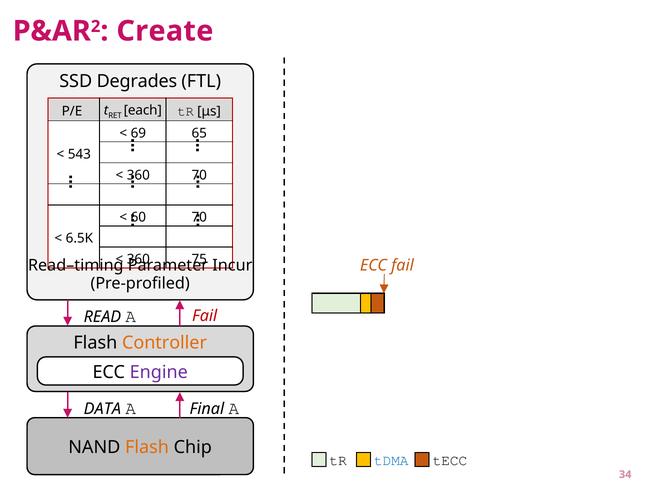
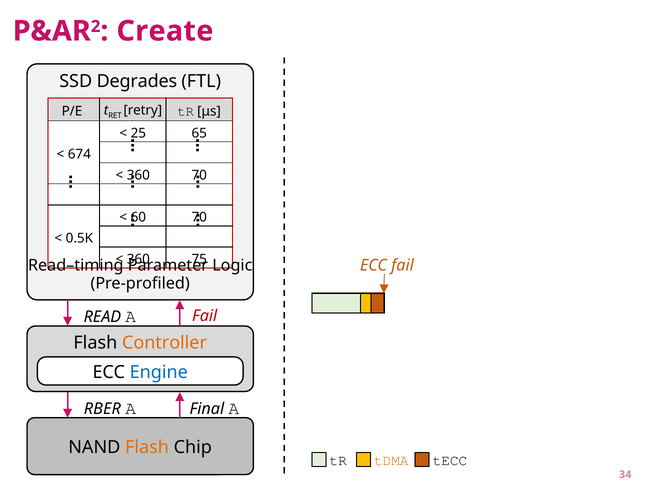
each: each -> retry
69: 69 -> 25
543: 543 -> 674
6.5K: 6.5K -> 0.5K
Incur: Incur -> Logic
Engine colour: purple -> blue
DATA: DATA -> RBER
tDMA colour: blue -> orange
